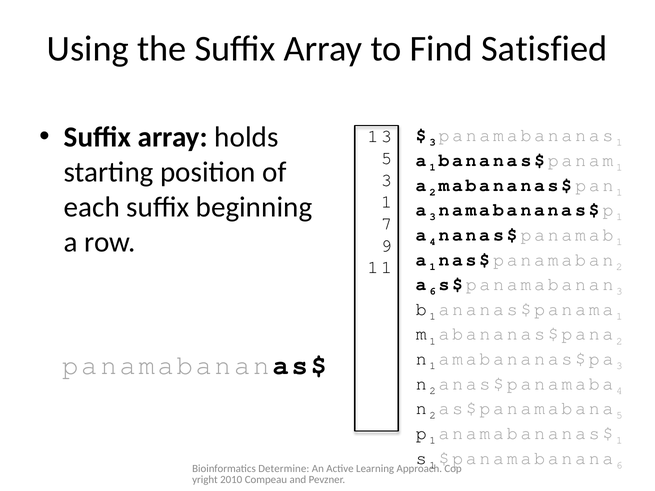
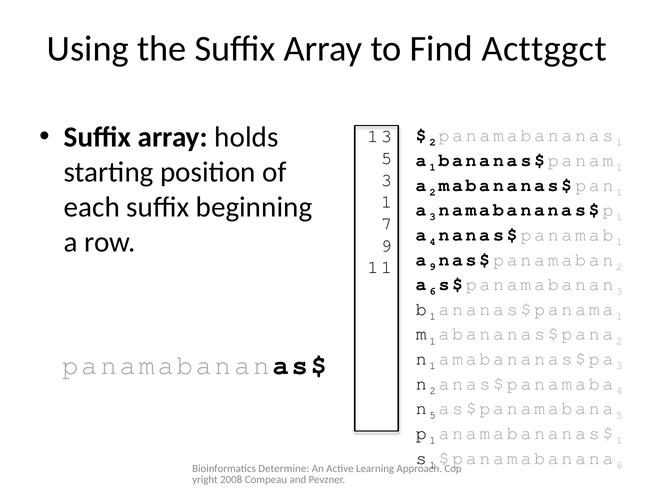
Satisfied: Satisfied -> Acttggct
3 at (433, 143): 3 -> 2
1 at (433, 267): 1 -> 9
2 at (433, 416): 2 -> 5
2010: 2010 -> 2008
